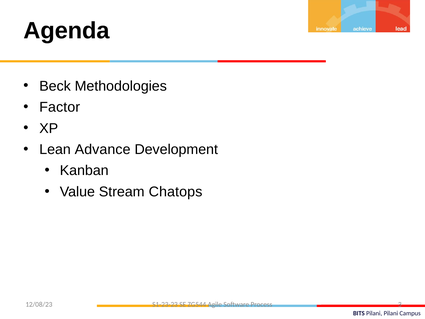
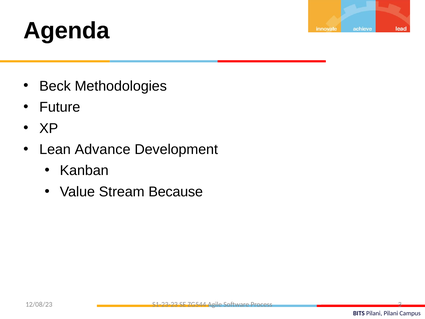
Factor: Factor -> Future
Chatops: Chatops -> Because
